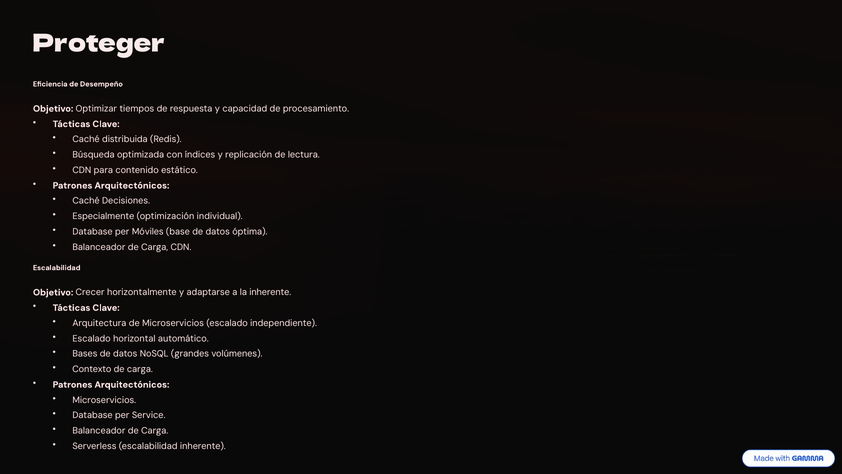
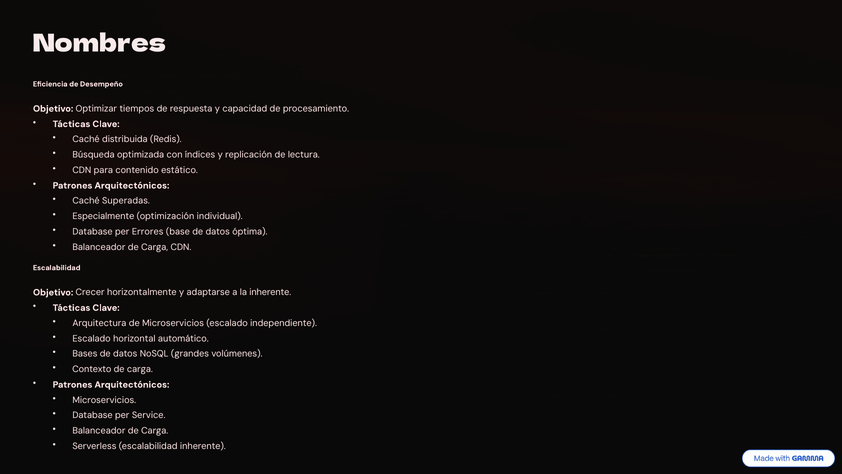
Proteger: Proteger -> Nombres
Decisiones: Decisiones -> Superadas
Móviles: Móviles -> Errores
